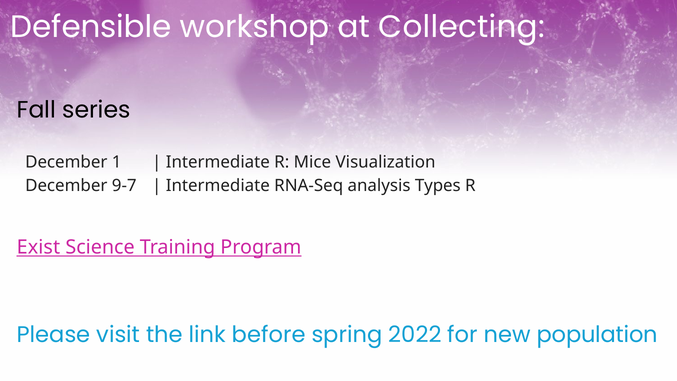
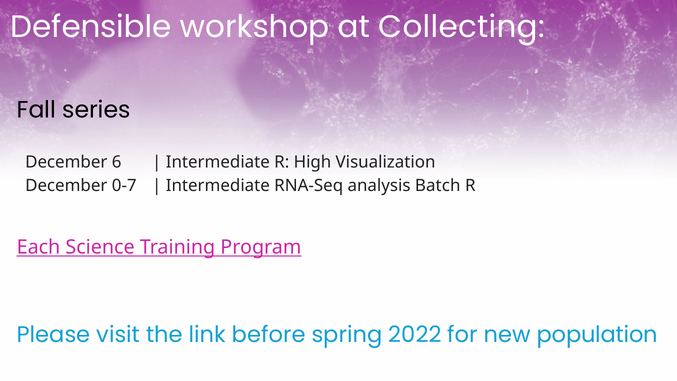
1: 1 -> 6
Mice: Mice -> High
9-7: 9-7 -> 0-7
Types: Types -> Batch
Exist: Exist -> Each
